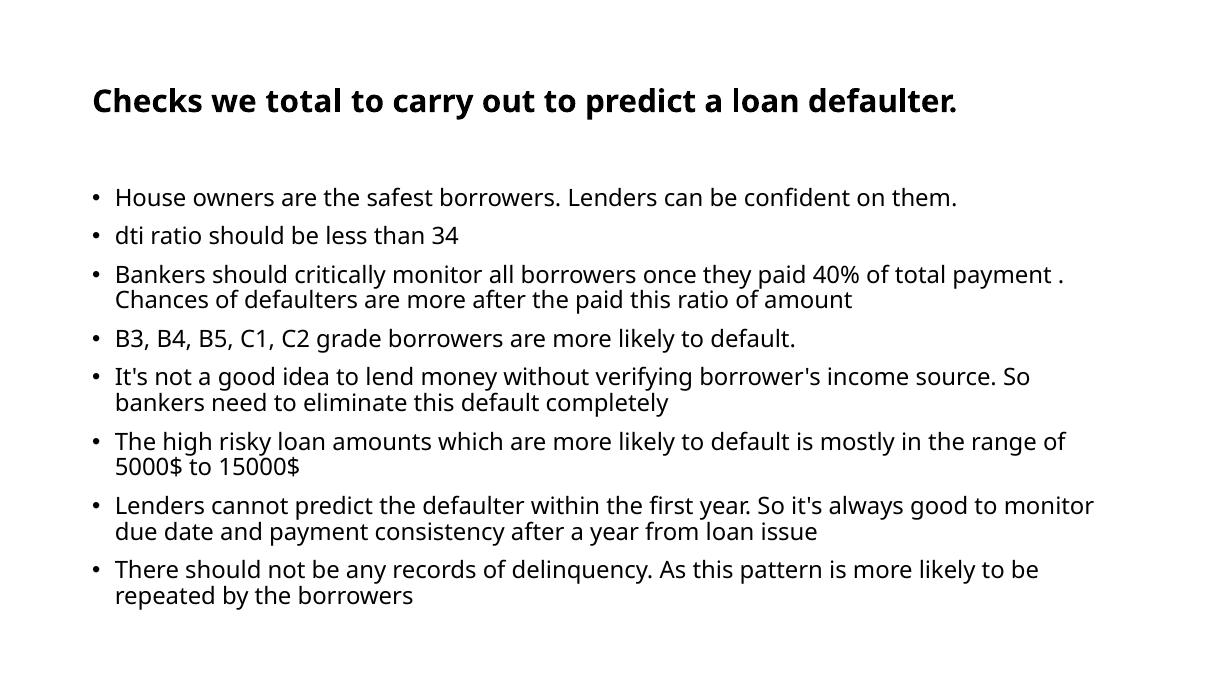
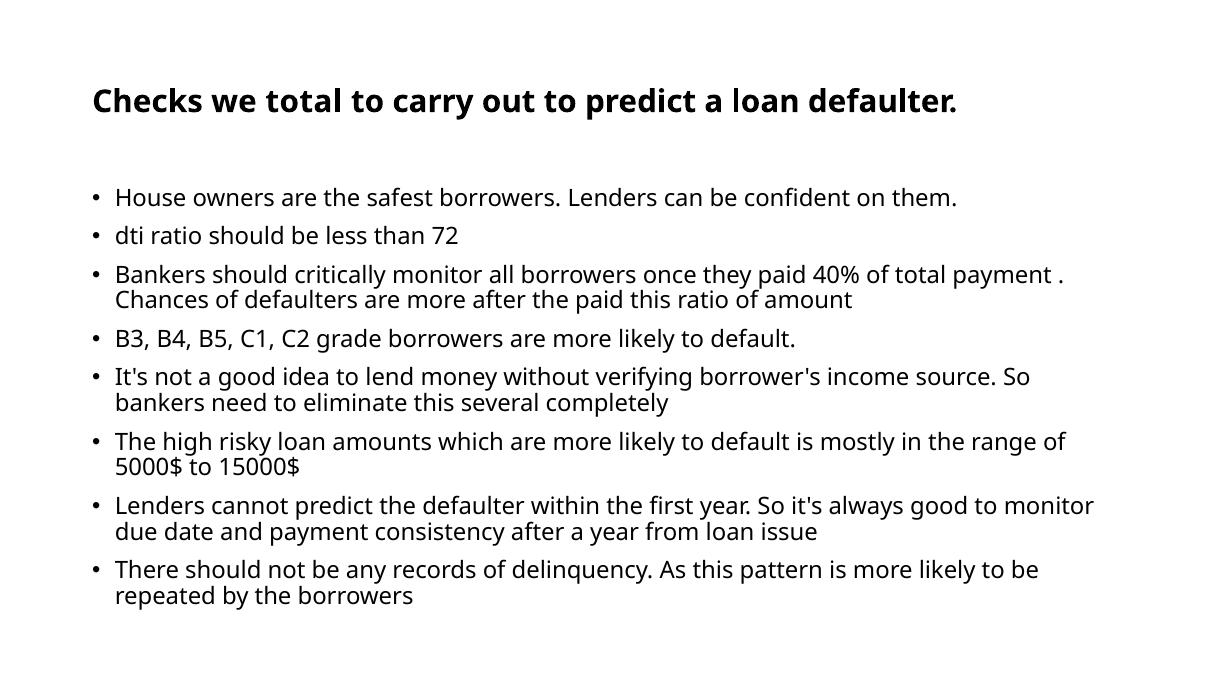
34: 34 -> 72
this default: default -> several
